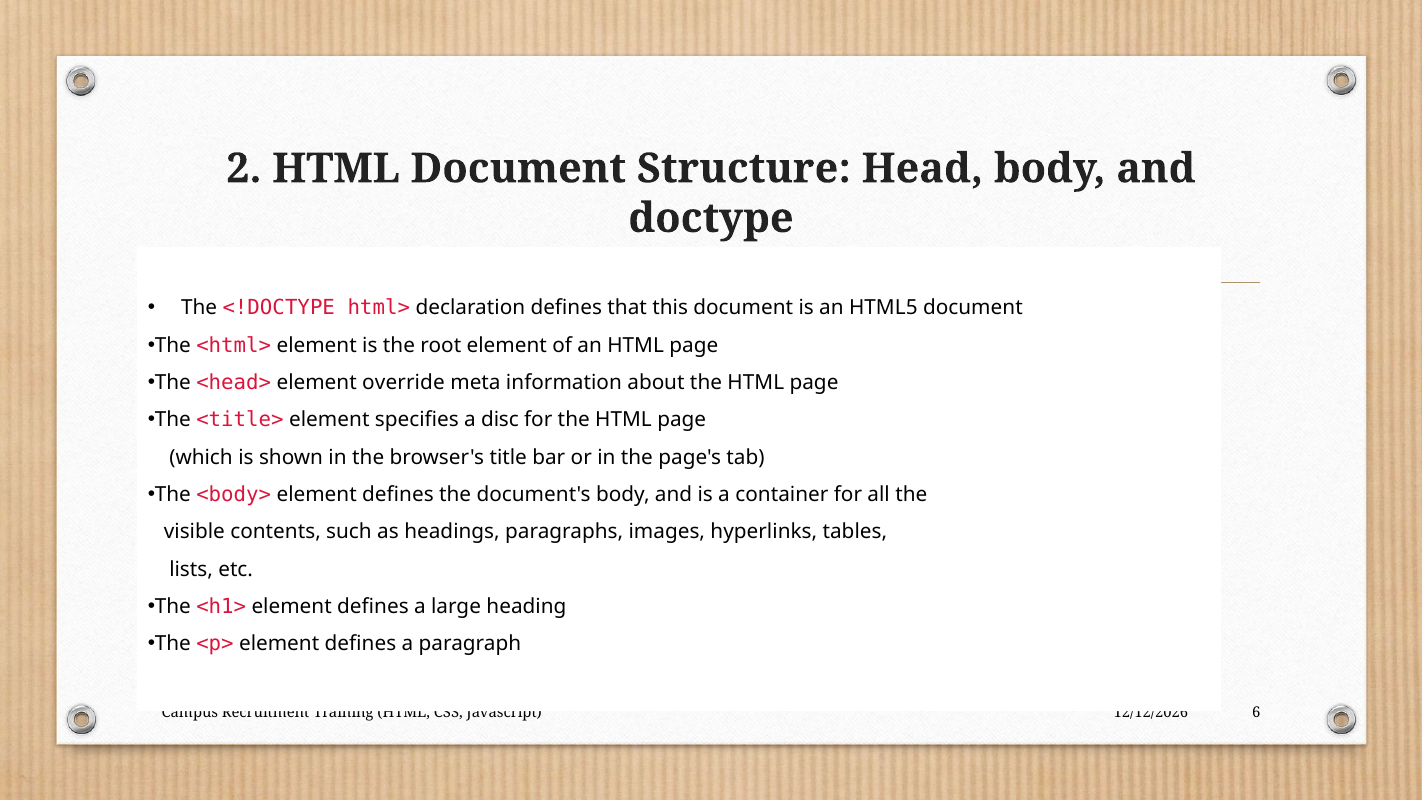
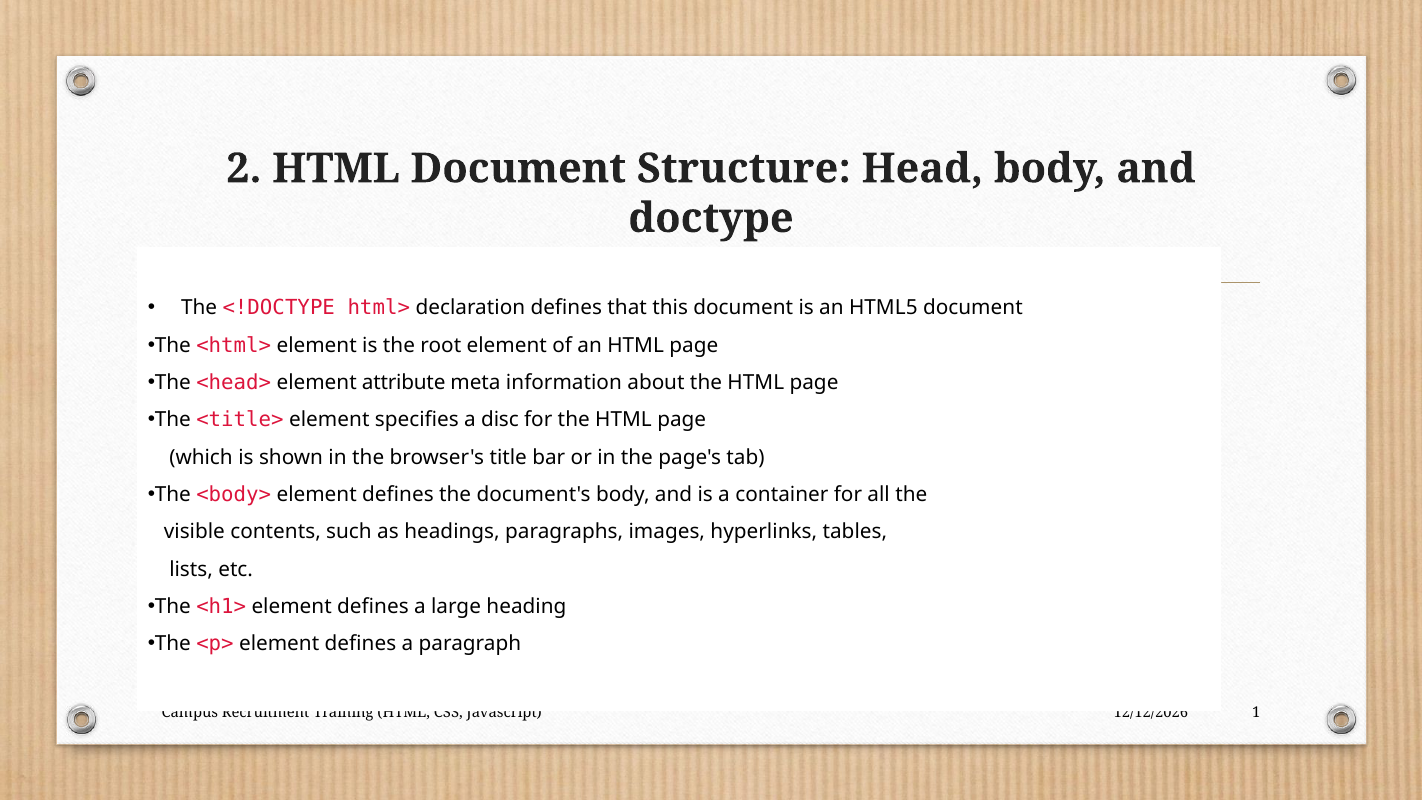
override: override -> attribute
6: 6 -> 1
